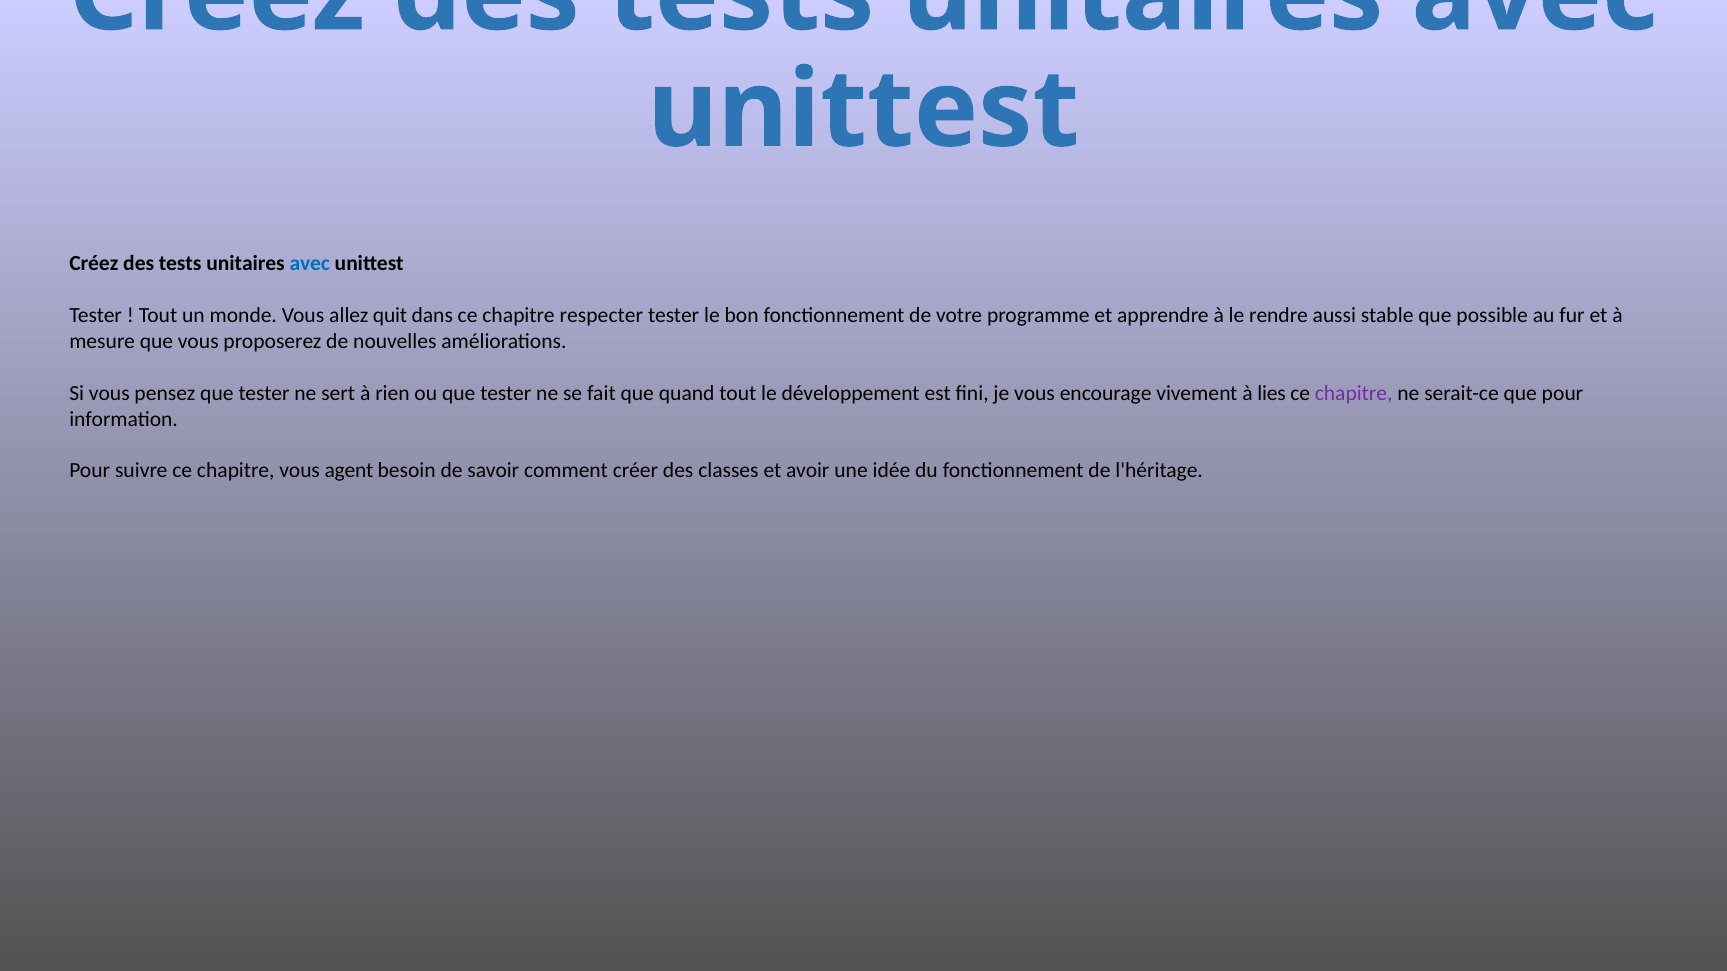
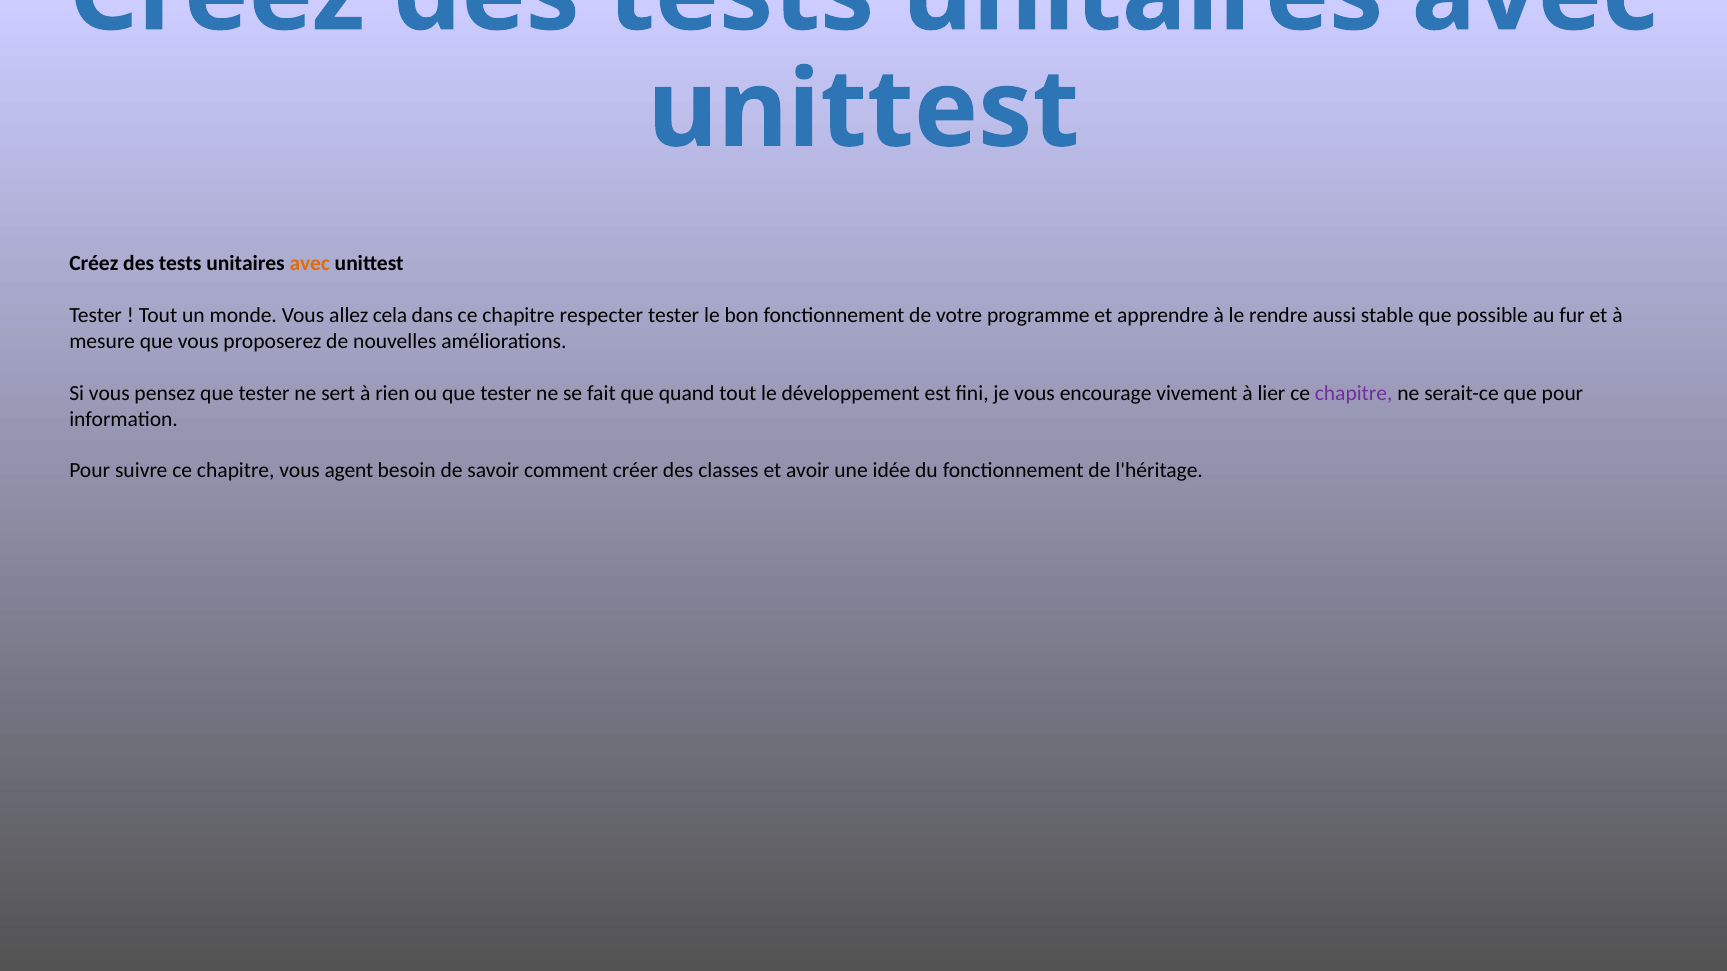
avec at (310, 264) colour: blue -> orange
quit: quit -> cela
lies: lies -> lier
